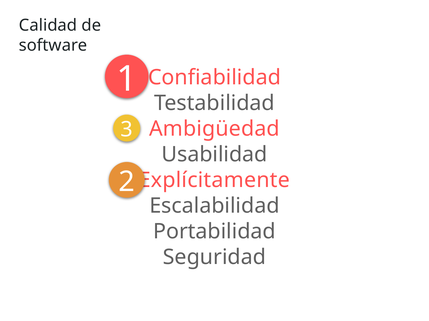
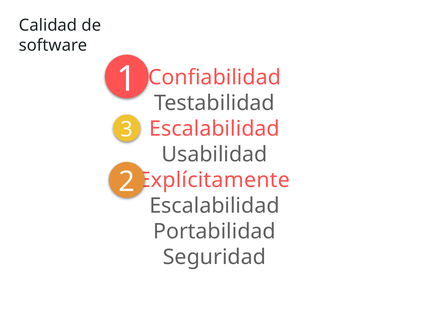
Ambigüedad at (214, 129): Ambigüedad -> Escalabilidad
